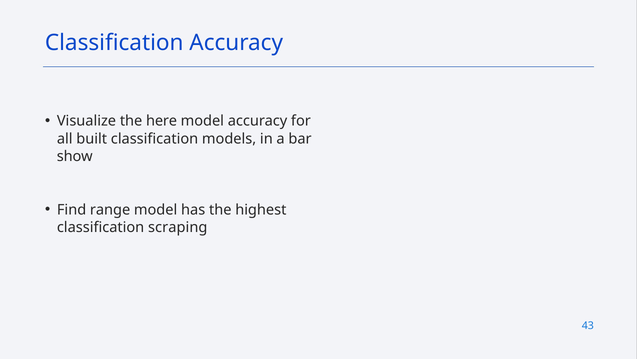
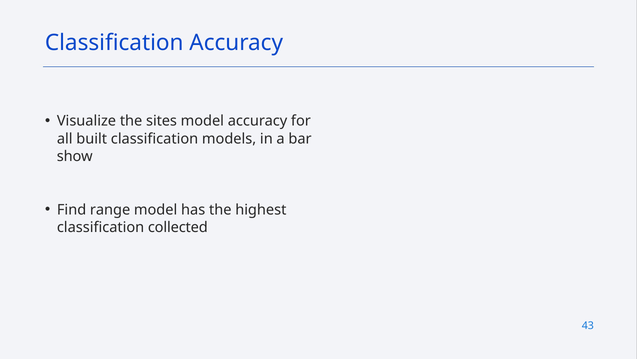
here: here -> sites
scraping: scraping -> collected
